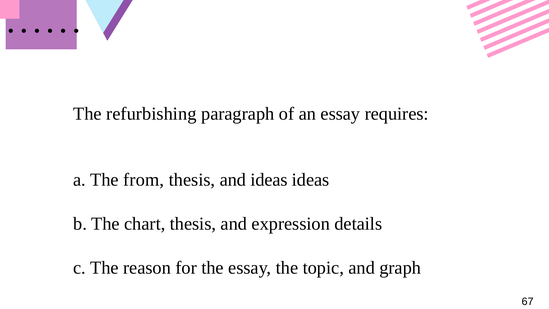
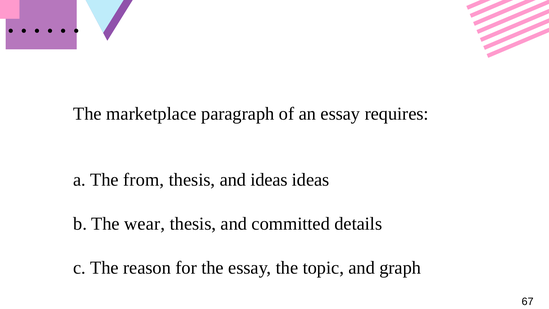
refurbishing: refurbishing -> marketplace
chart: chart -> wear
expression: expression -> committed
